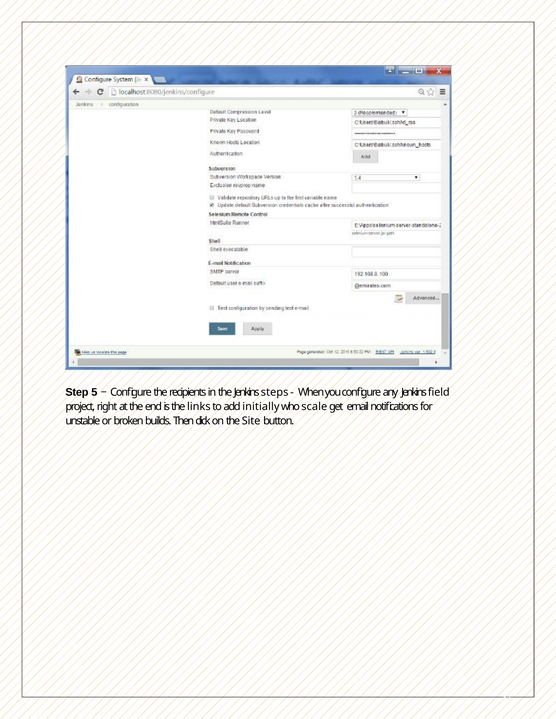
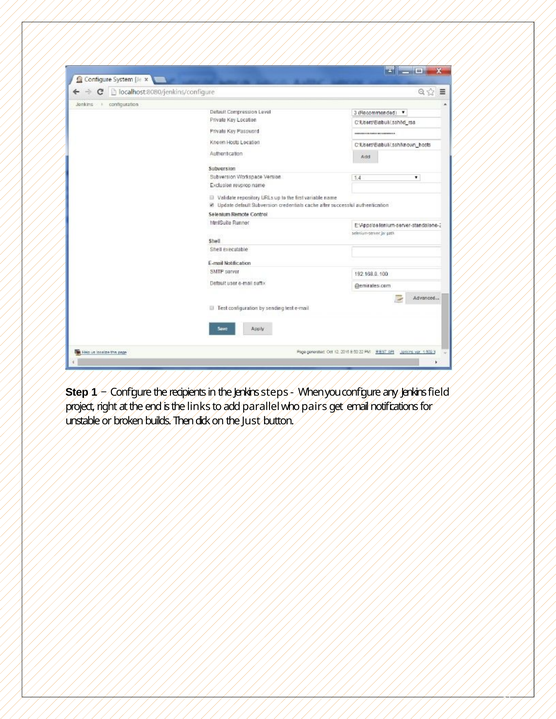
5: 5 -> 1
initially: initially -> parallel
scale: scale -> pairs
Site: Site -> Just
